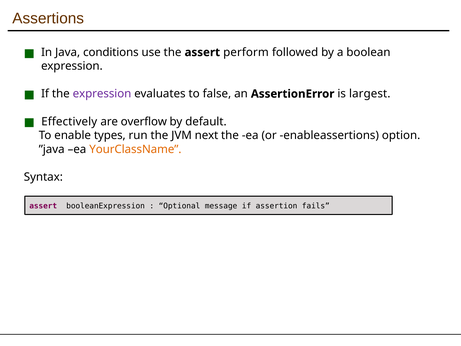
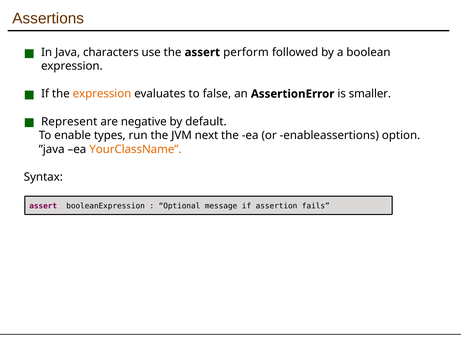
conditions: conditions -> characters
expression at (102, 94) colour: purple -> orange
largest: largest -> smaller
Effectively: Effectively -> Represent
overflow: overflow -> negative
